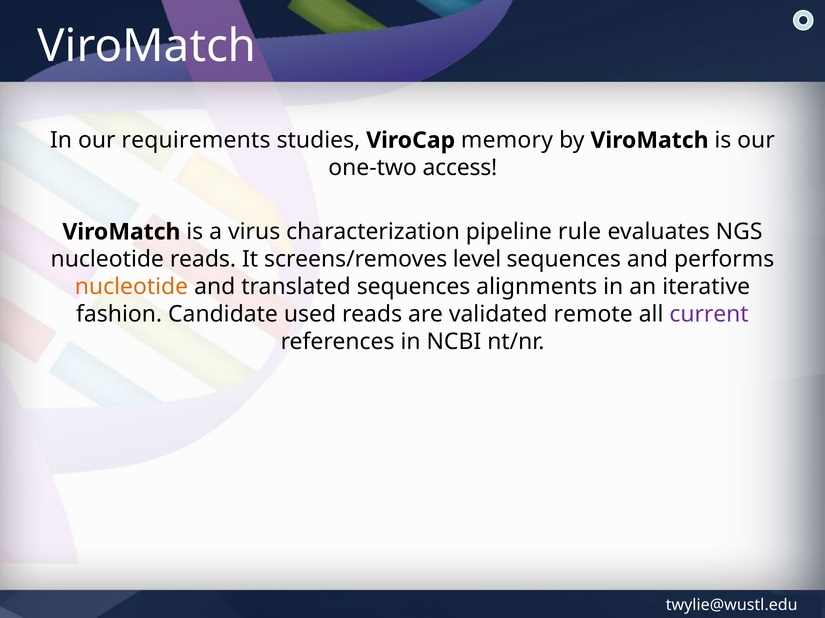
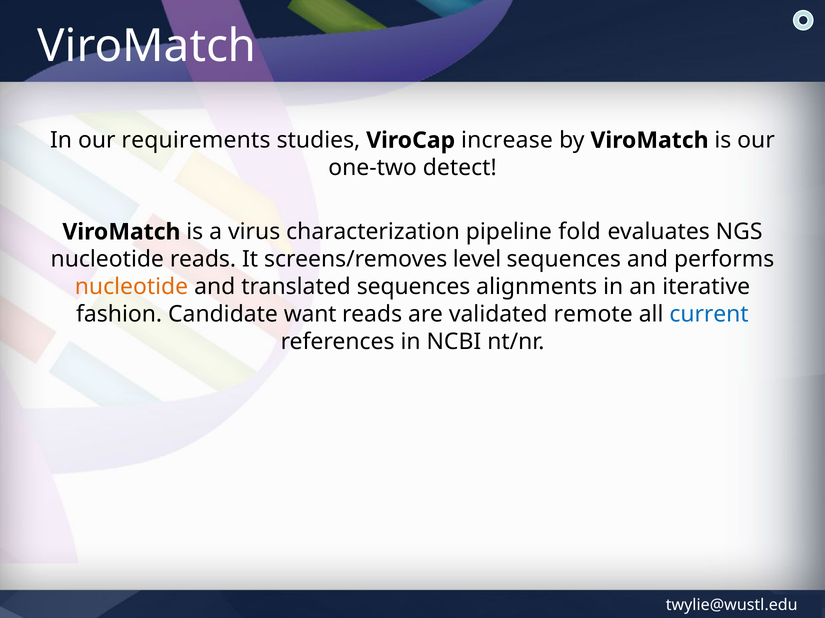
memory: memory -> increase
access: access -> detect
rule: rule -> fold
used: used -> want
current colour: purple -> blue
